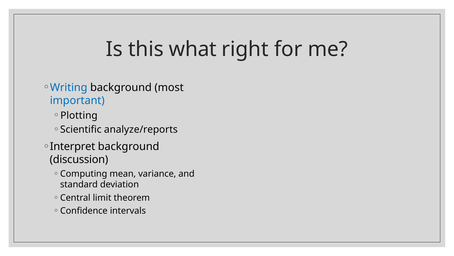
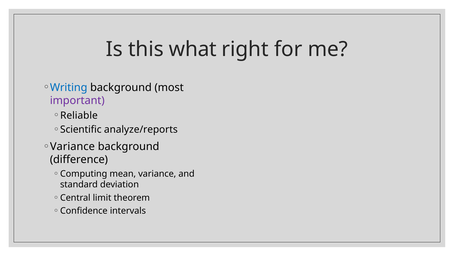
important colour: blue -> purple
Plotting: Plotting -> Reliable
Interpret at (73, 146): Interpret -> Variance
discussion: discussion -> difference
